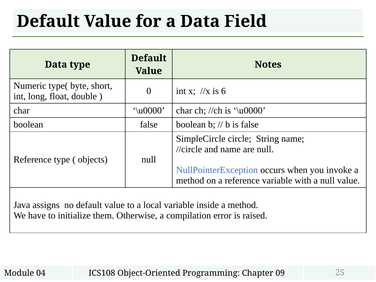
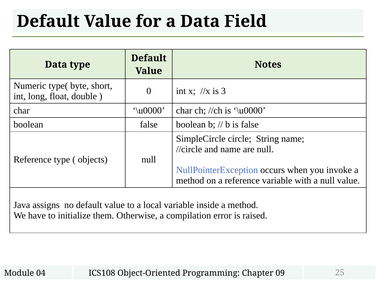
6: 6 -> 3
